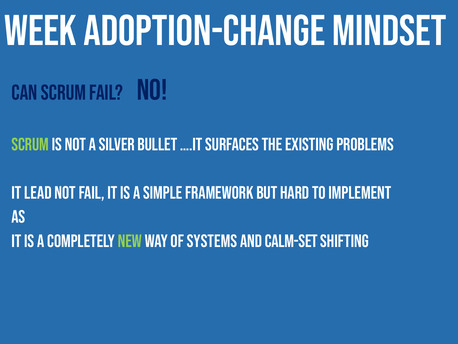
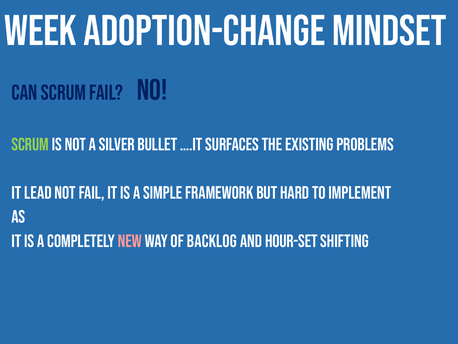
new colour: light green -> pink
systems: systems -> backlog
calm-set: calm-set -> hour-set
